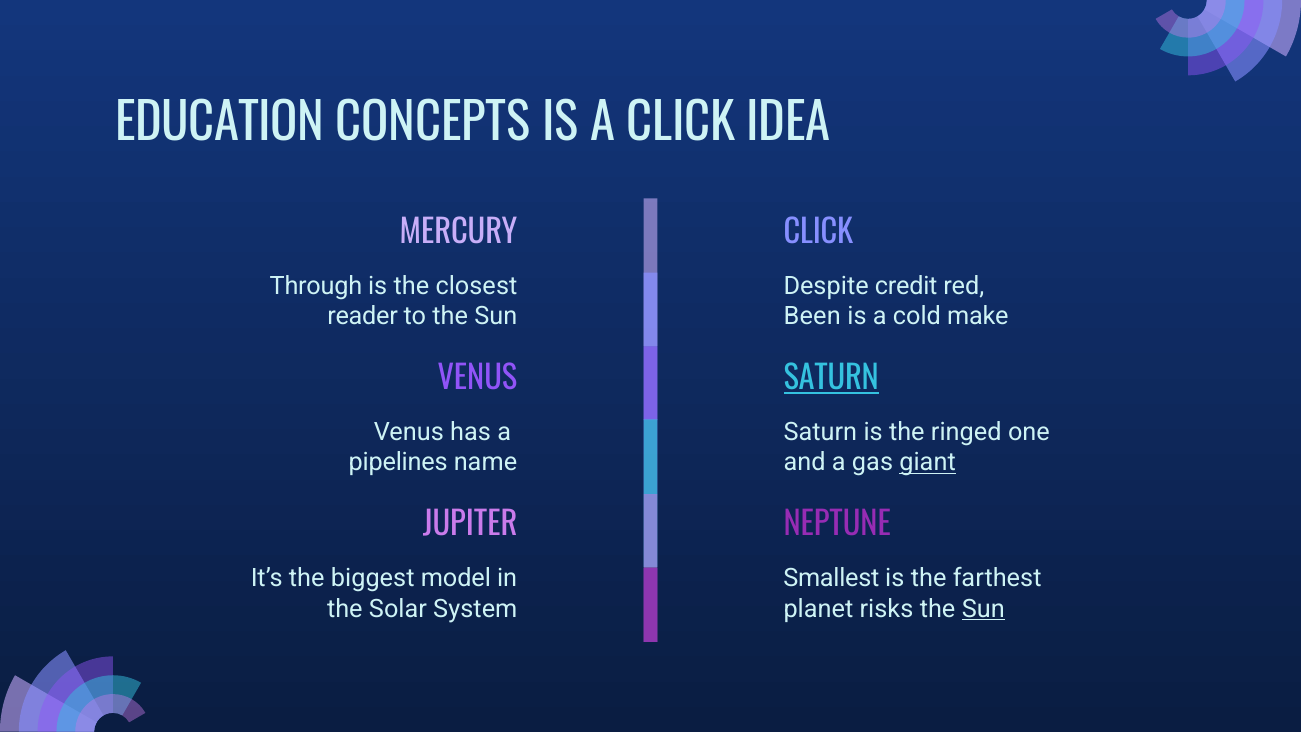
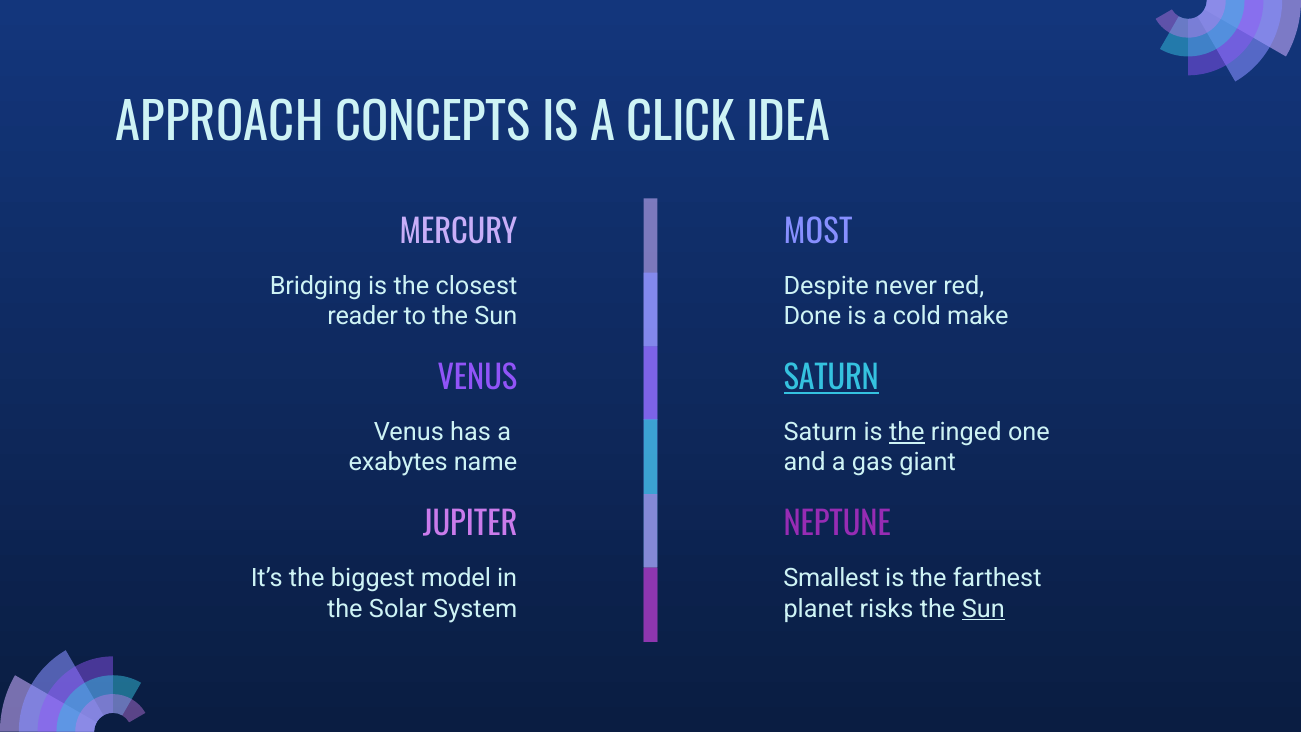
EDUCATION: EDUCATION -> APPROACH
CLICK at (818, 233): CLICK -> MOST
Through: Through -> Bridging
credit: credit -> never
Been: Been -> Done
the at (907, 432) underline: none -> present
pipelines: pipelines -> exabytes
giant underline: present -> none
